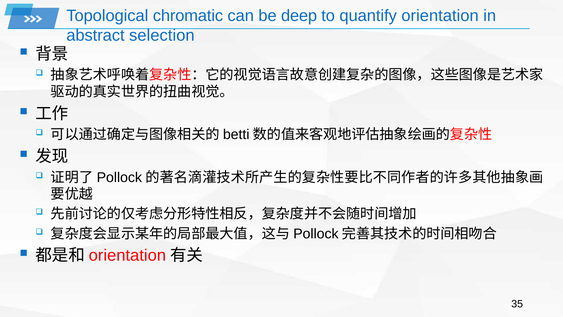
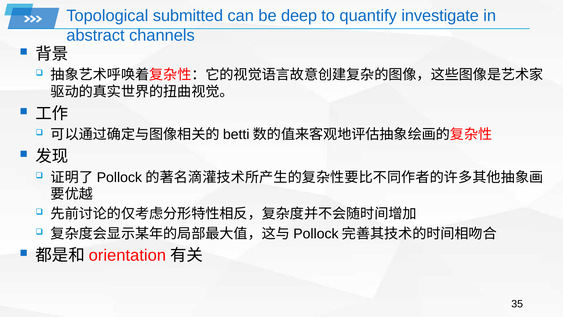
chromatic: chromatic -> submitted
quantify orientation: orientation -> investigate
selection: selection -> channels
